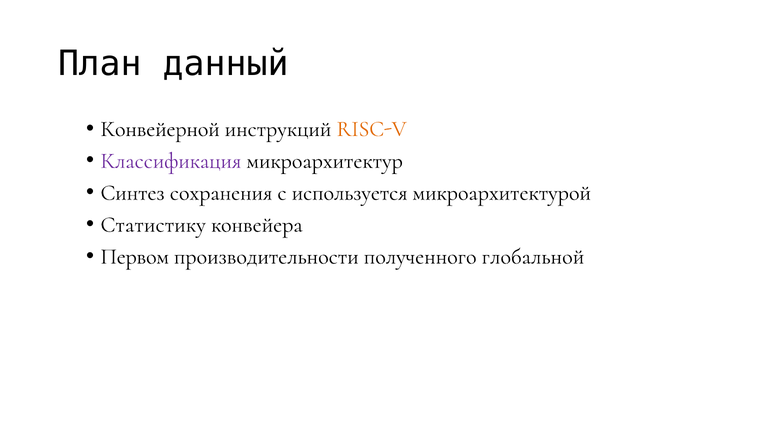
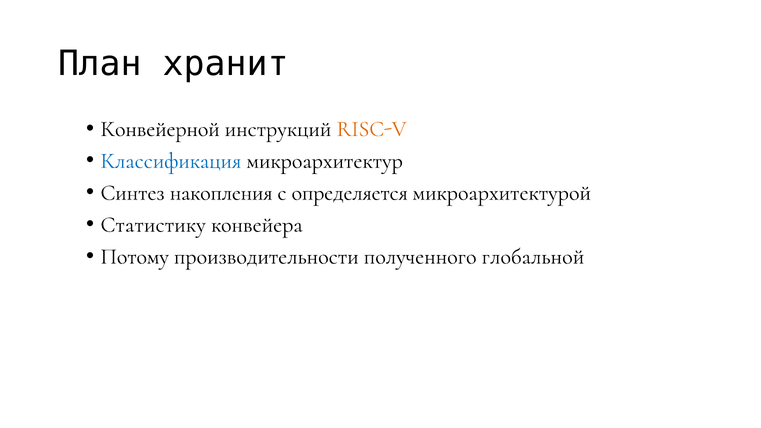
данный: данный -> хранит
Классификация colour: purple -> blue
сохранения: сохранения -> накопления
используется: используется -> определяется
Первом: Первом -> Потому
